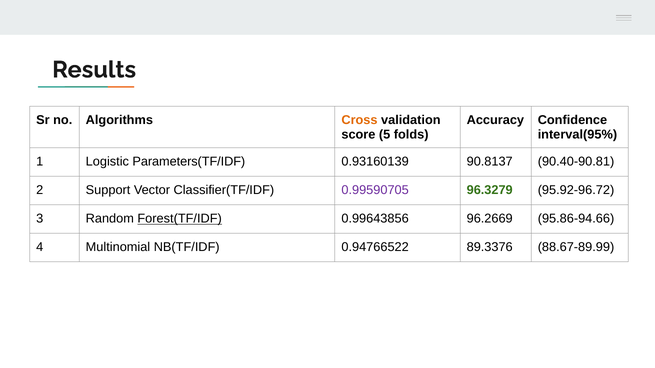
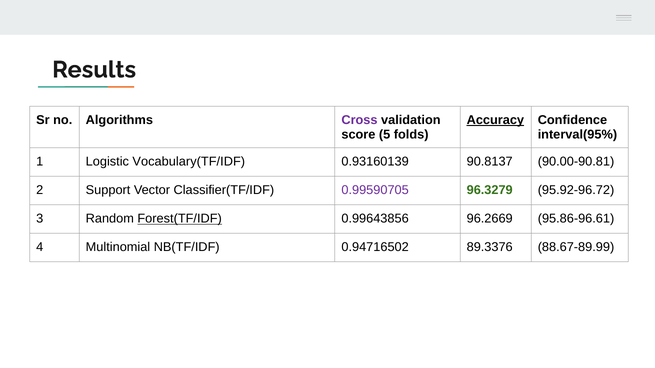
Cross colour: orange -> purple
Accuracy underline: none -> present
Parameters(TF/IDF: Parameters(TF/IDF -> Vocabulary(TF/IDF
90.40-90.81: 90.40-90.81 -> 90.00-90.81
95.86-94.66: 95.86-94.66 -> 95.86-96.61
0.94766522: 0.94766522 -> 0.94716502
